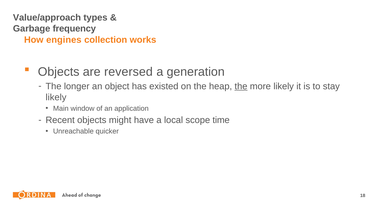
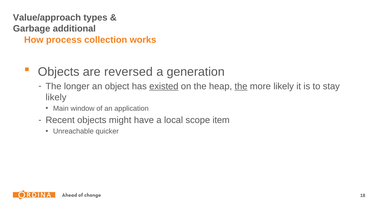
frequency: frequency -> additional
engines: engines -> process
existed underline: none -> present
time: time -> item
